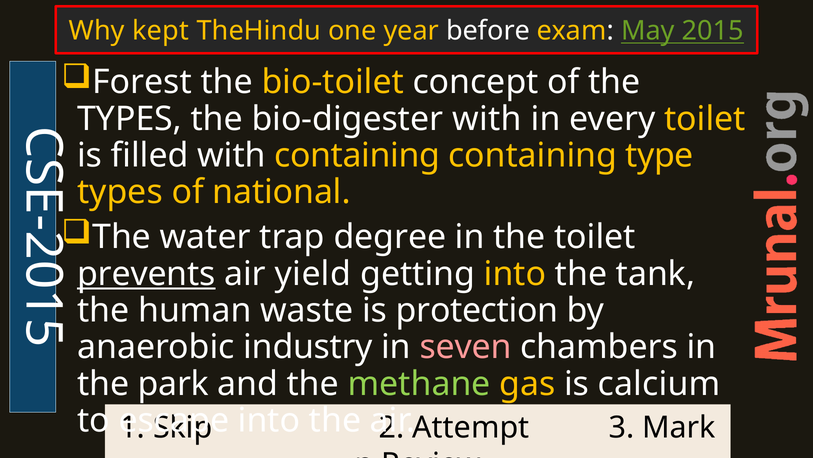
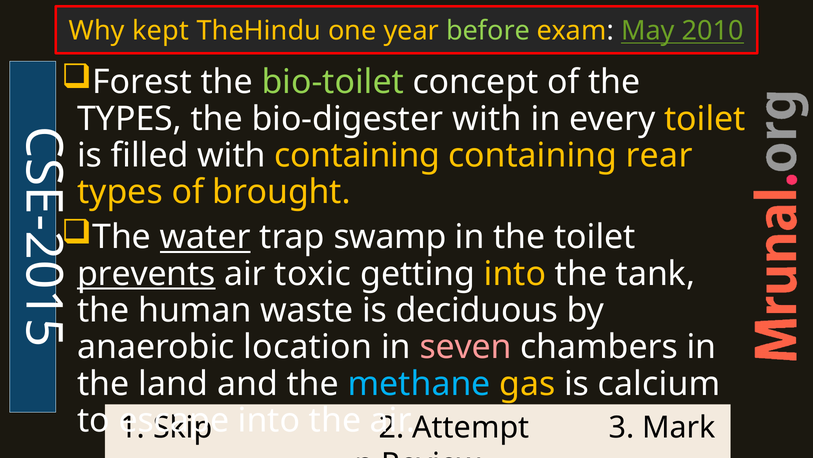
before colour: white -> light green
2015: 2015 -> 2010
bio-toilet colour: yellow -> light green
type: type -> rear
national: national -> brought
water underline: none -> present
degree: degree -> swamp
yield: yield -> toxic
protection: protection -> deciduous
industry: industry -> location
park: park -> land
methane colour: light green -> light blue
